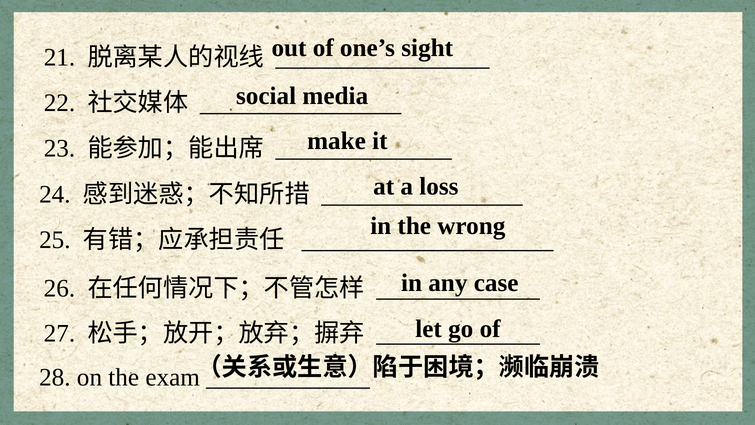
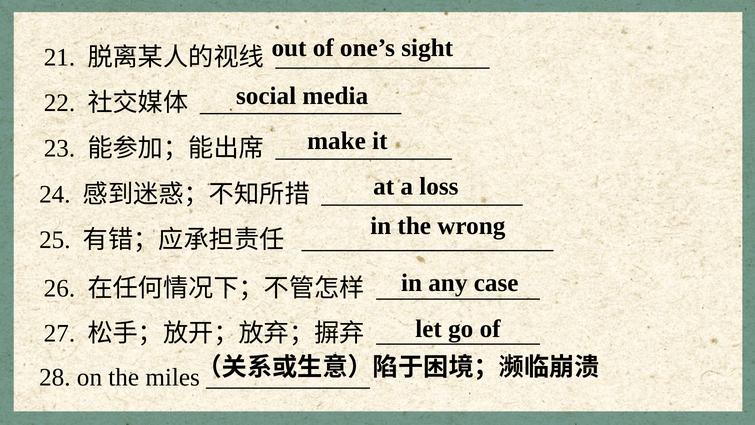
exam: exam -> miles
